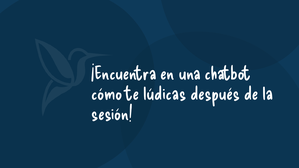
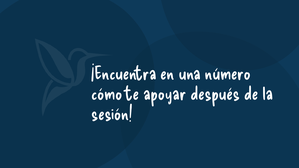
chatbot: chatbot -> número
lúdicas: lúdicas -> apoyar
